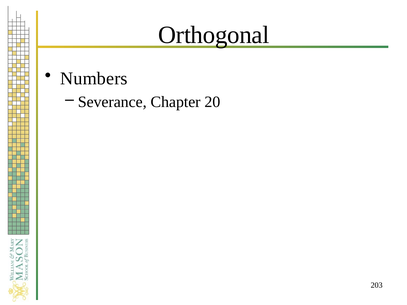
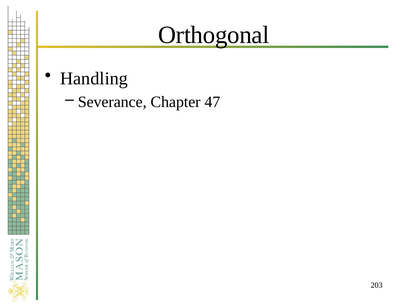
Numbers: Numbers -> Handling
20: 20 -> 47
